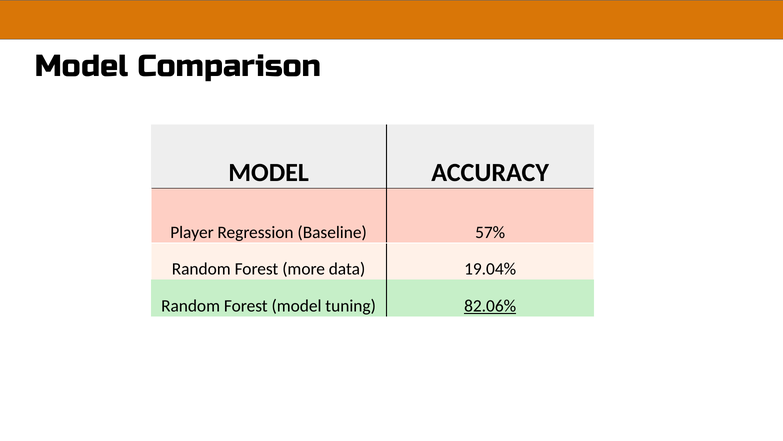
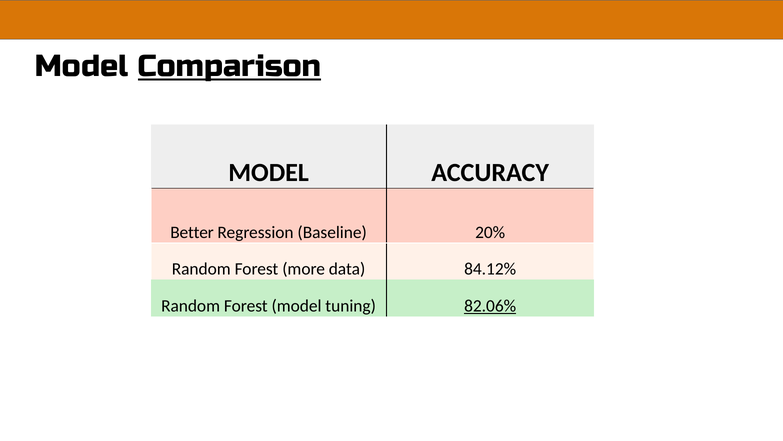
Comparison underline: none -> present
Player: Player -> Better
57%: 57% -> 20%
19.04%: 19.04% -> 84.12%
